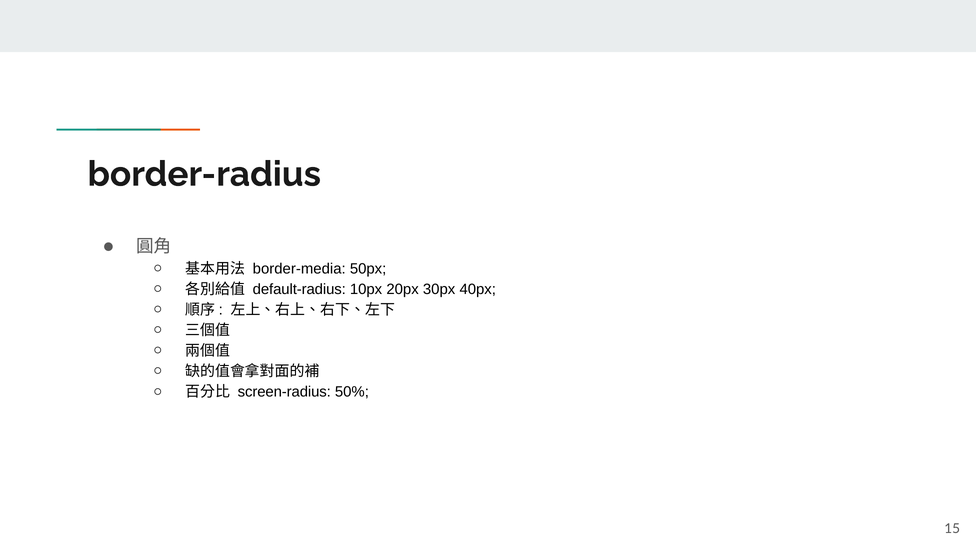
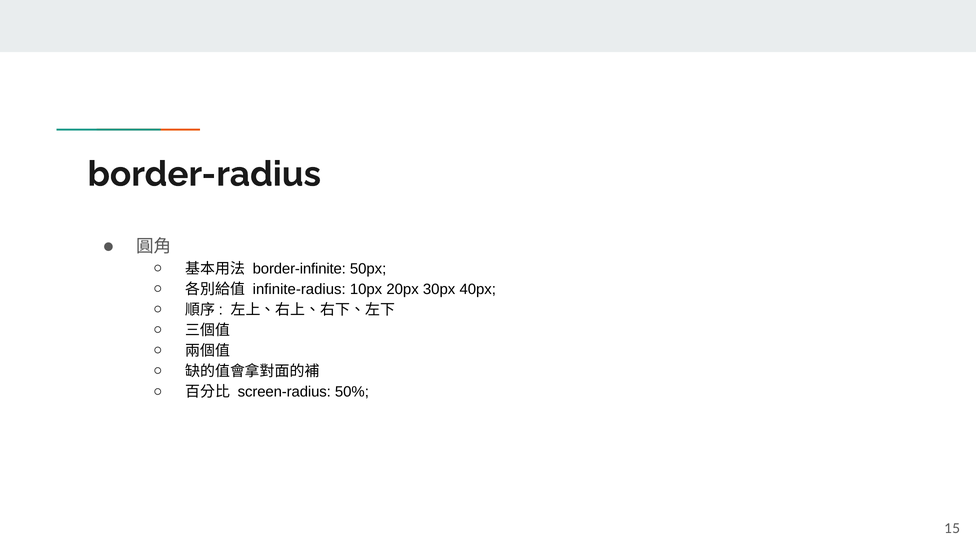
border-media: border-media -> border-infinite
default-radius: default-radius -> infinite-radius
